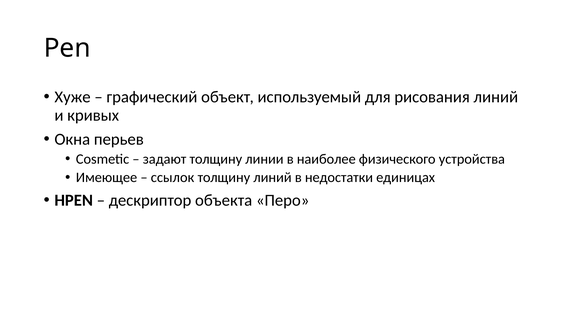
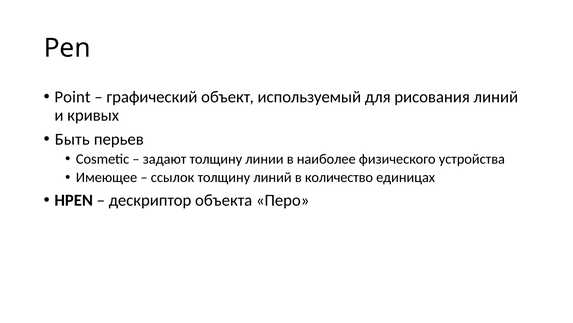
Хуже: Хуже -> Point
Окна: Окна -> Быть
недостатки: недостатки -> количество
